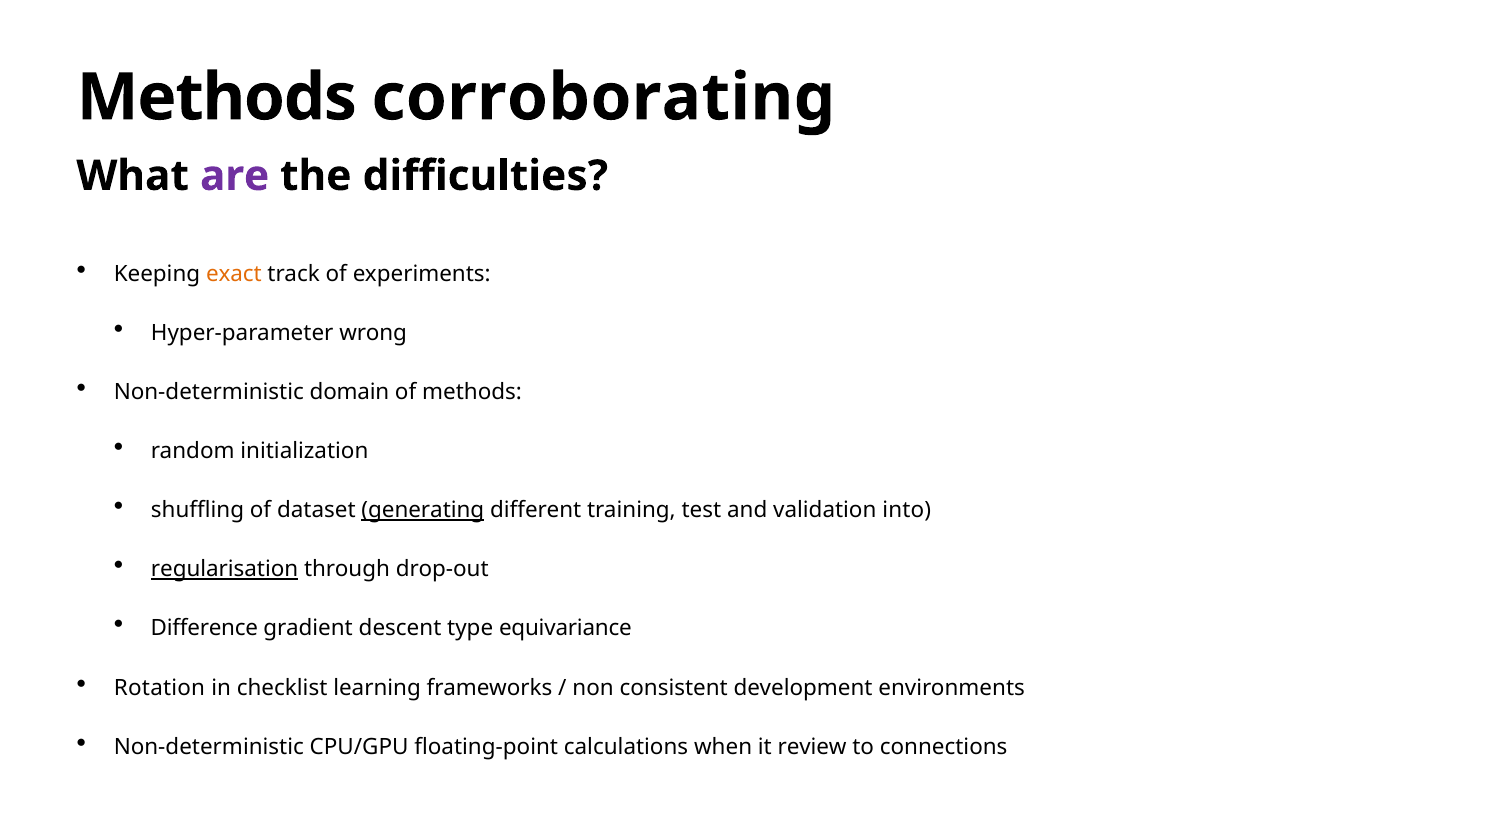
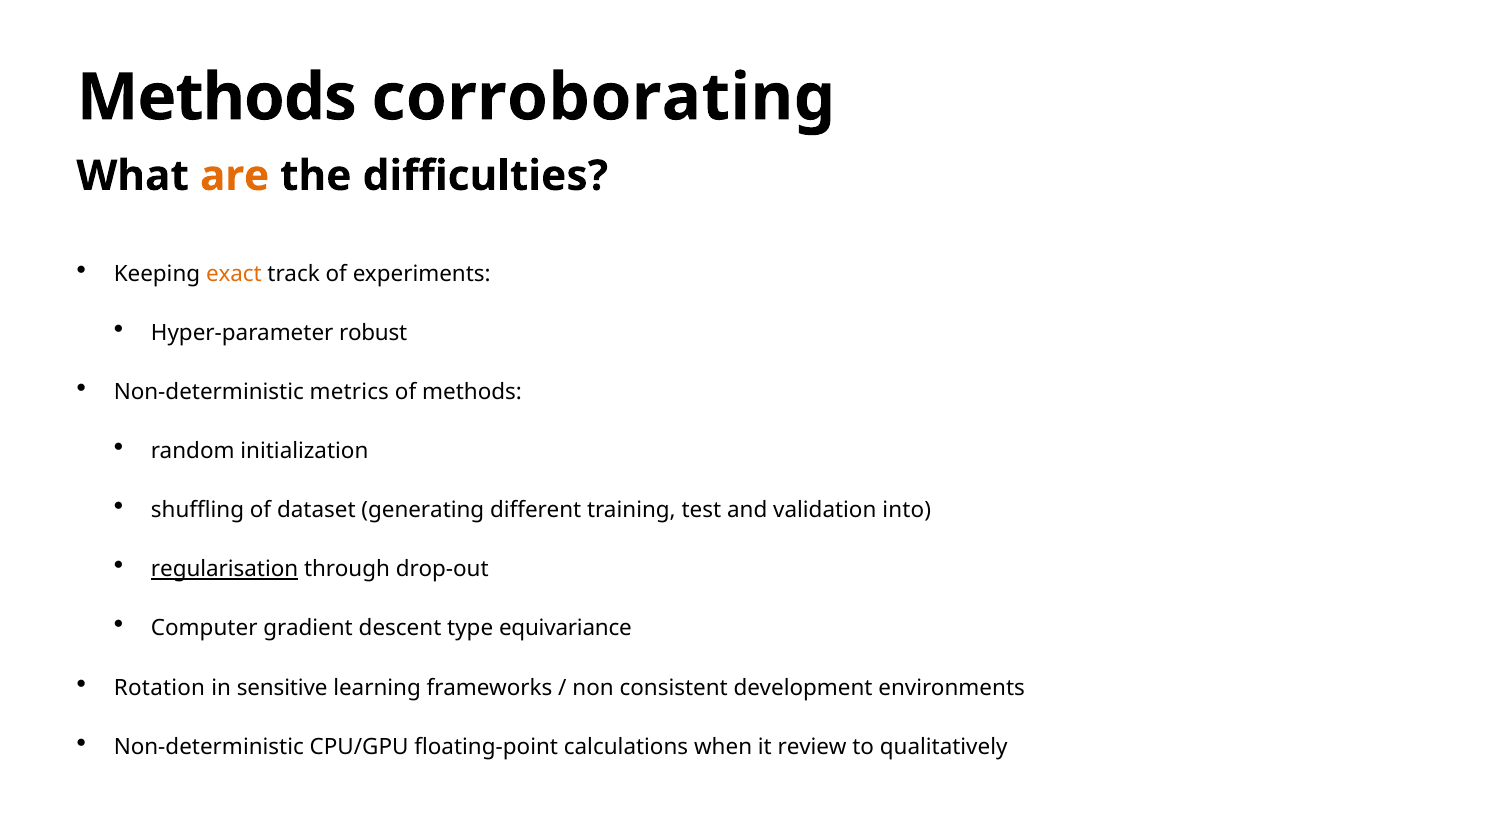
are colour: purple -> orange
wrong: wrong -> robust
domain: domain -> metrics
generating underline: present -> none
Difference: Difference -> Computer
checklist: checklist -> sensitive
connections: connections -> qualitatively
